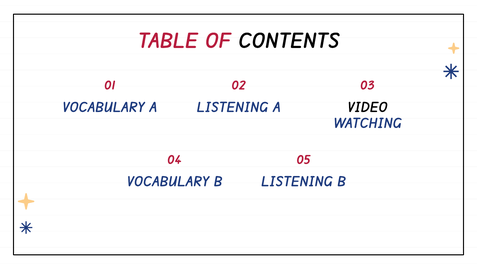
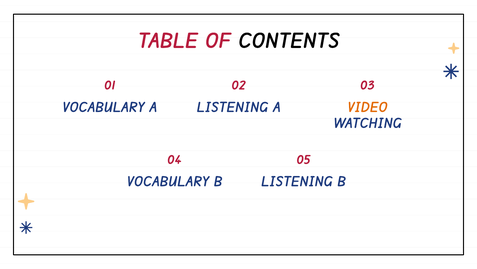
VIDEO colour: black -> orange
